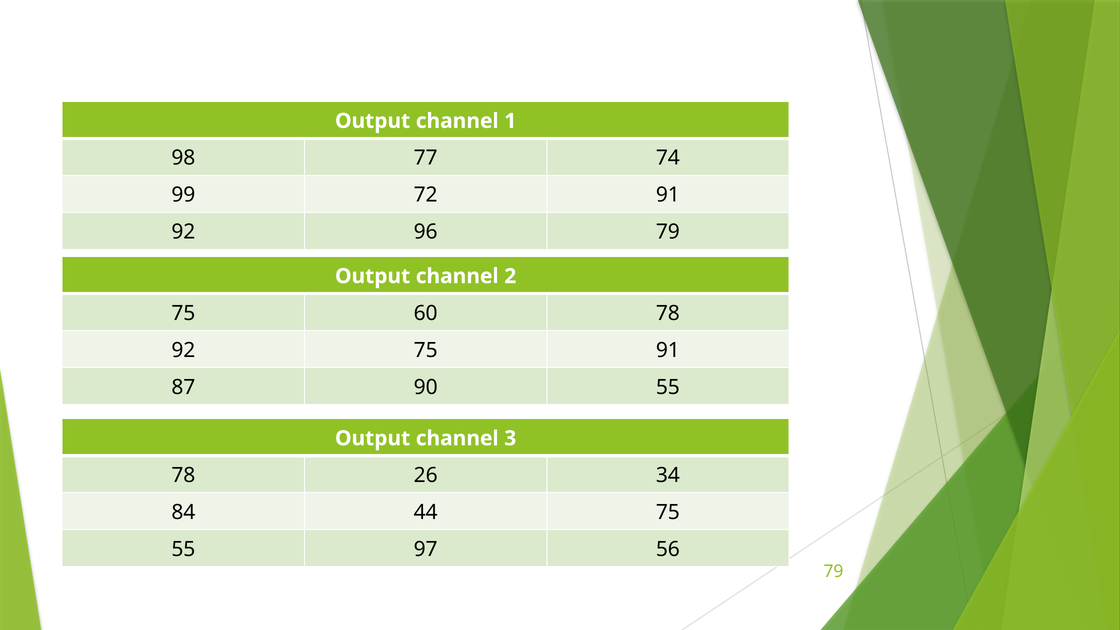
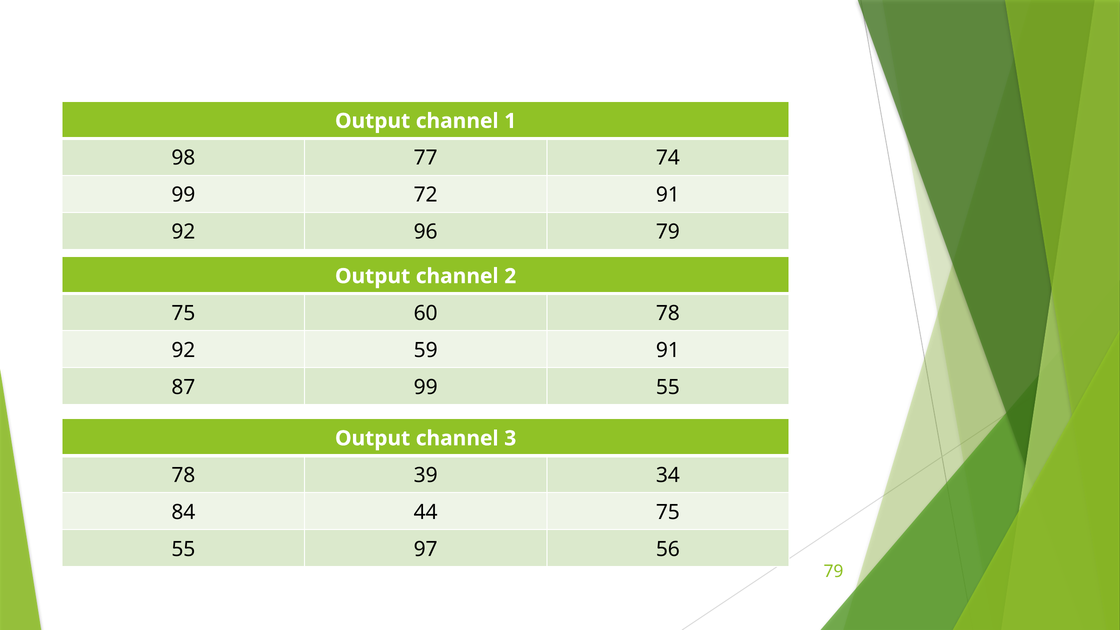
92 75: 75 -> 59
87 90: 90 -> 99
26: 26 -> 39
